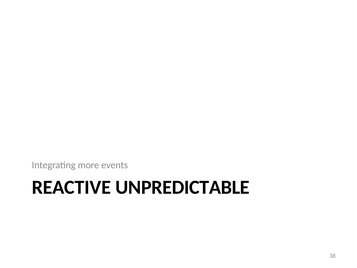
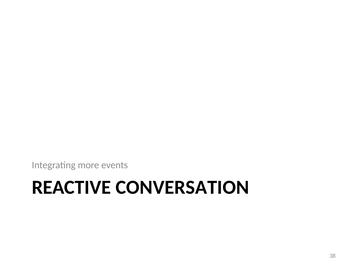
UNPREDICTABLE: UNPREDICTABLE -> CONVERSATION
